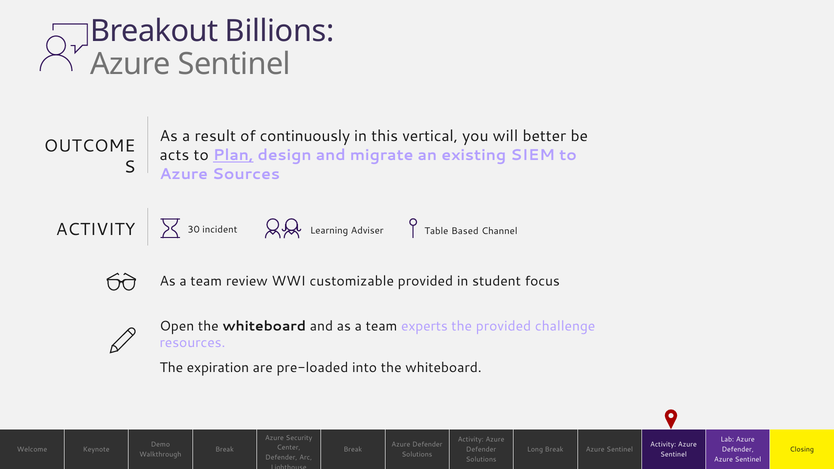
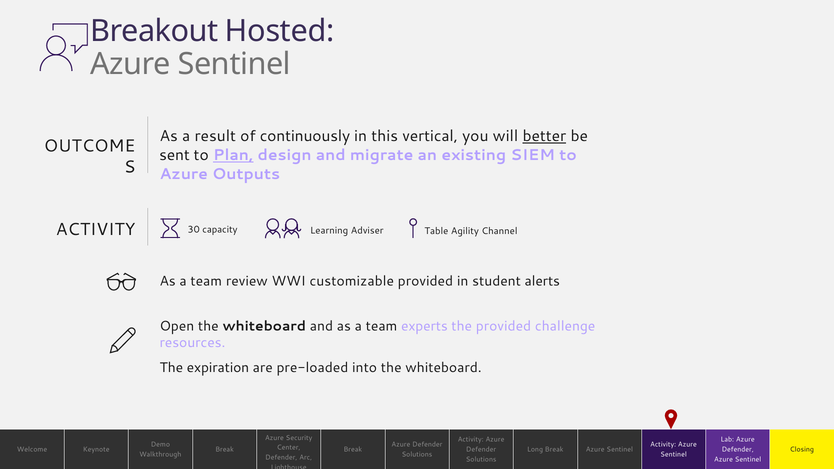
Billions: Billions -> Hosted
better underline: none -> present
acts: acts -> sent
Sources: Sources -> Outputs
incident: incident -> capacity
Based: Based -> Agility
focus: focus -> alerts
